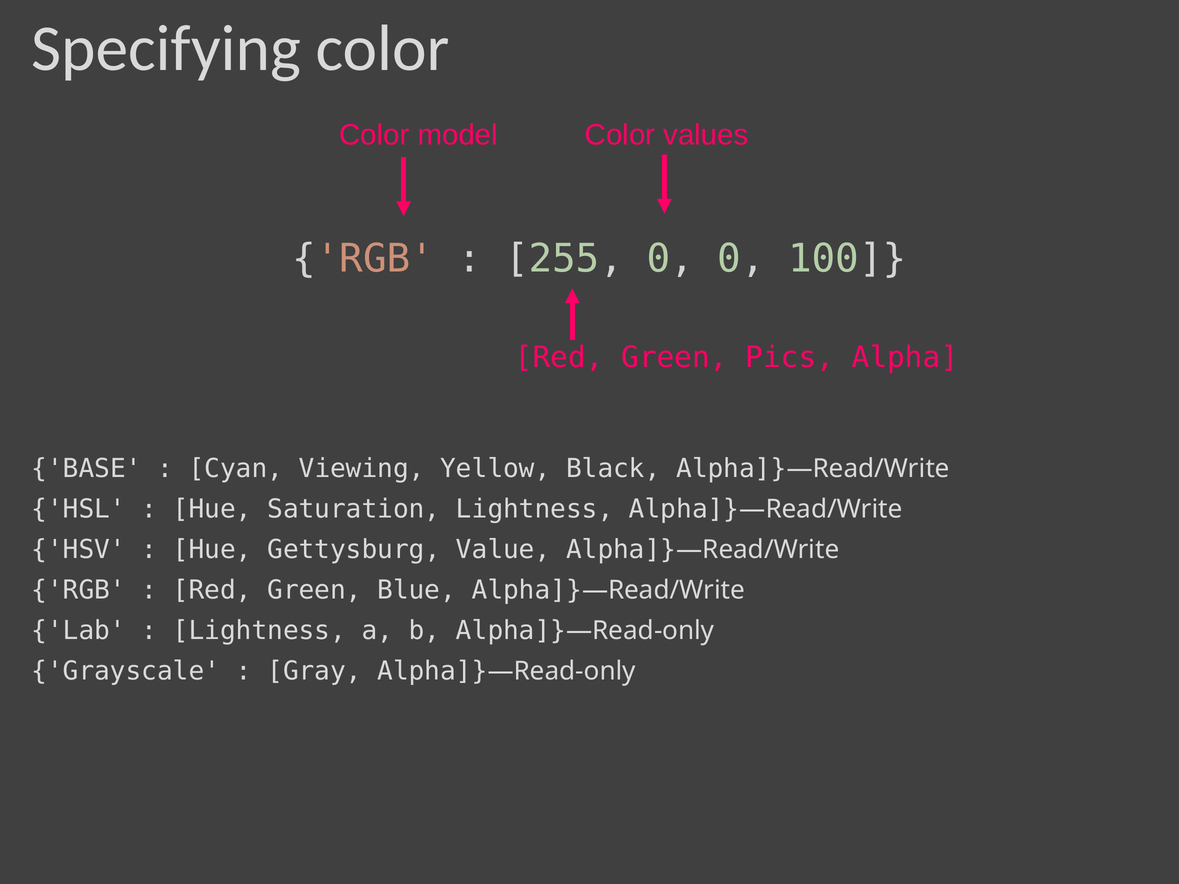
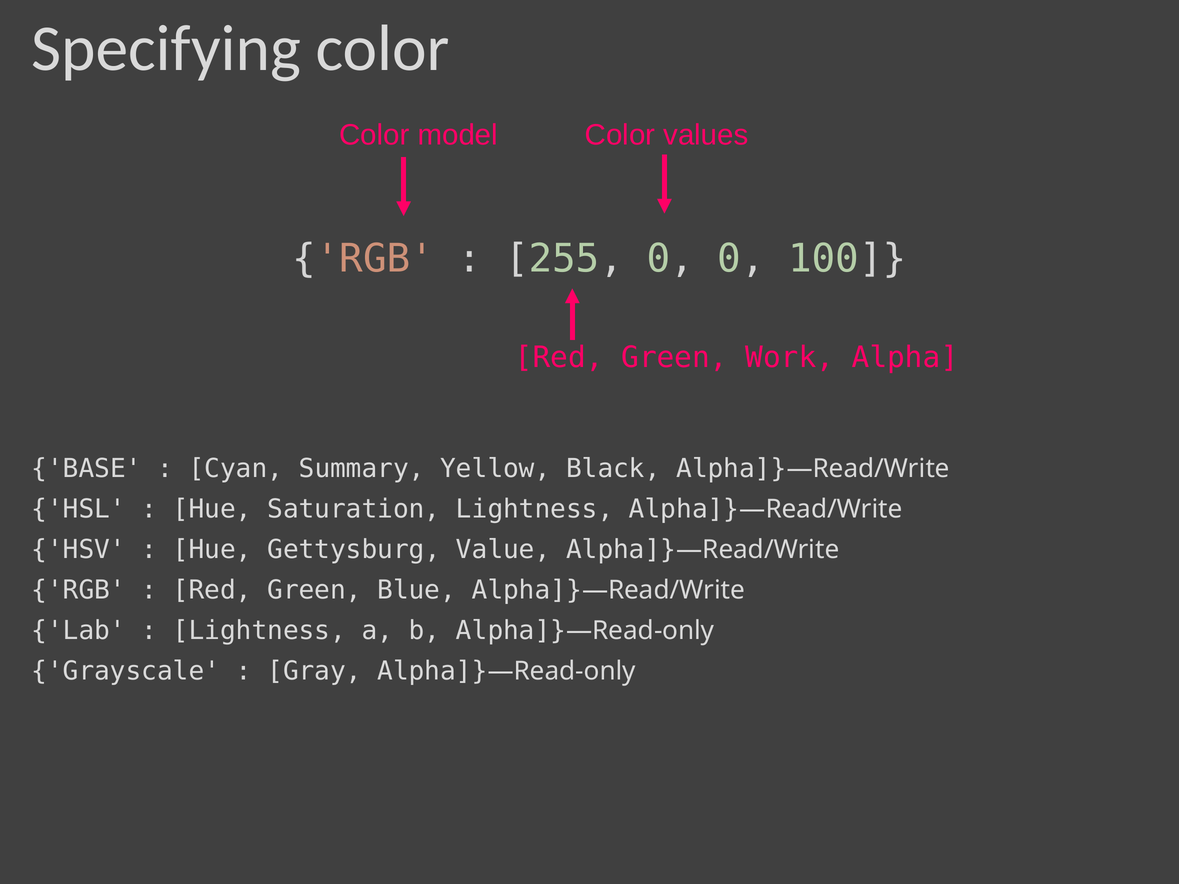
Pics: Pics -> Work
Viewing: Viewing -> Summary
